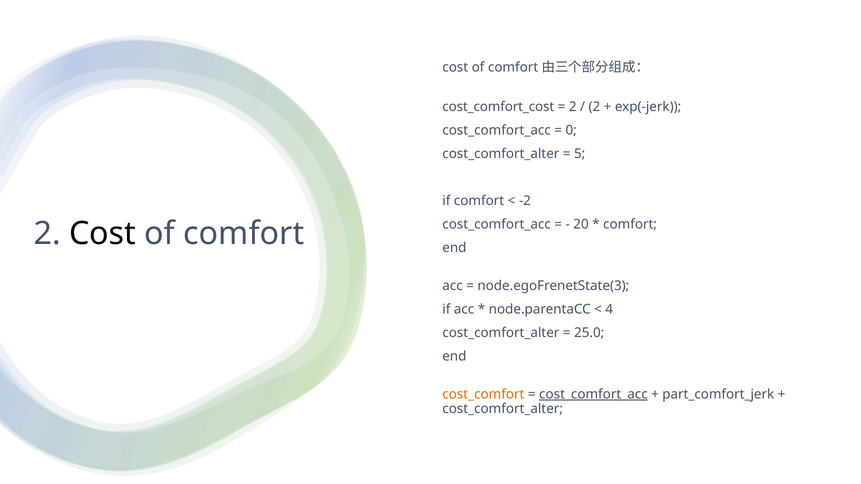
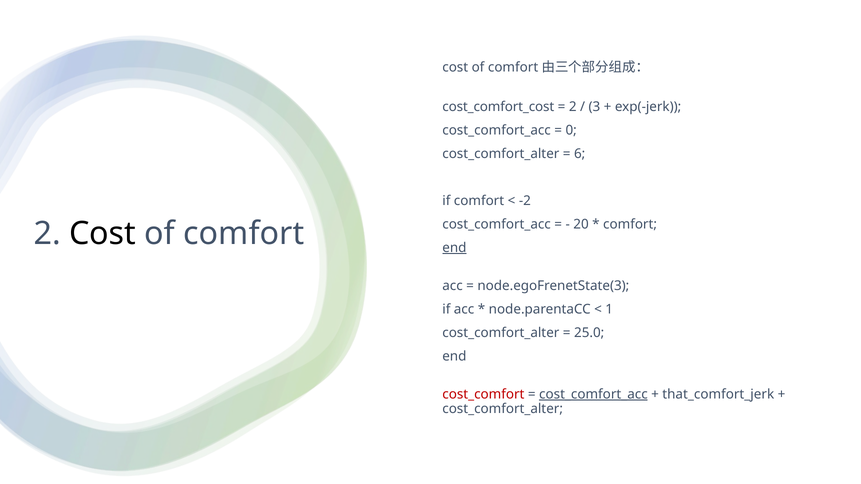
2 at (594, 107): 2 -> 3
5: 5 -> 6
end at (454, 248) underline: none -> present
4: 4 -> 1
cost_comfort colour: orange -> red
part_comfort_jerk: part_comfort_jerk -> that_comfort_jerk
